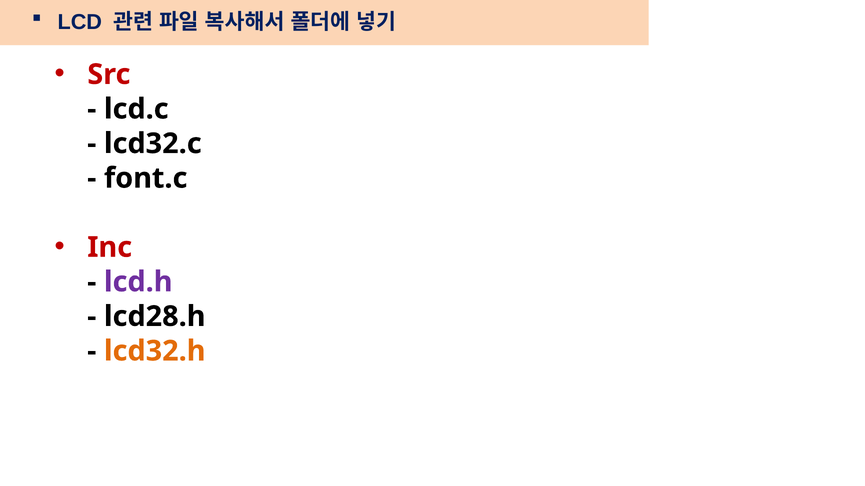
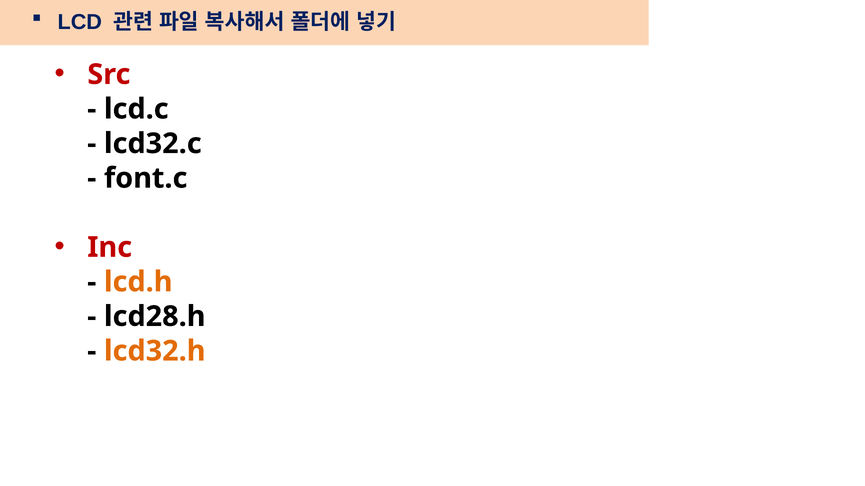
lcd.h colour: purple -> orange
